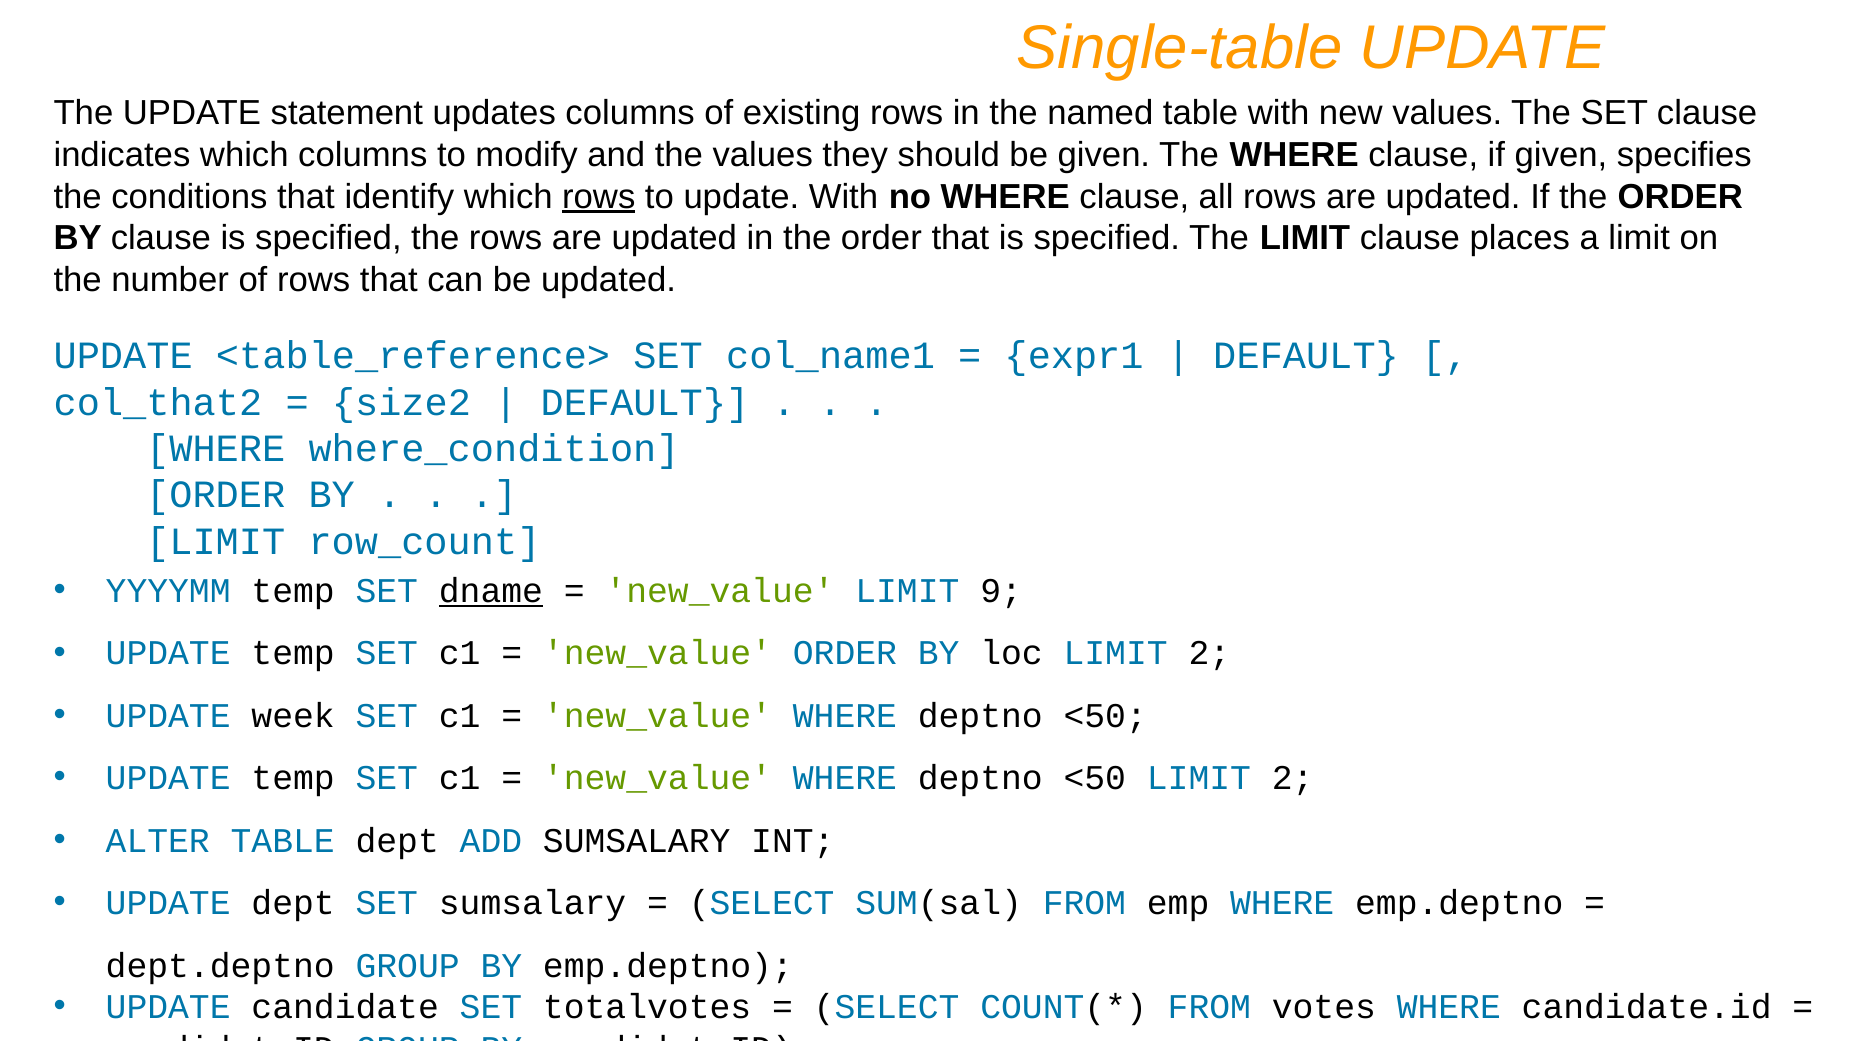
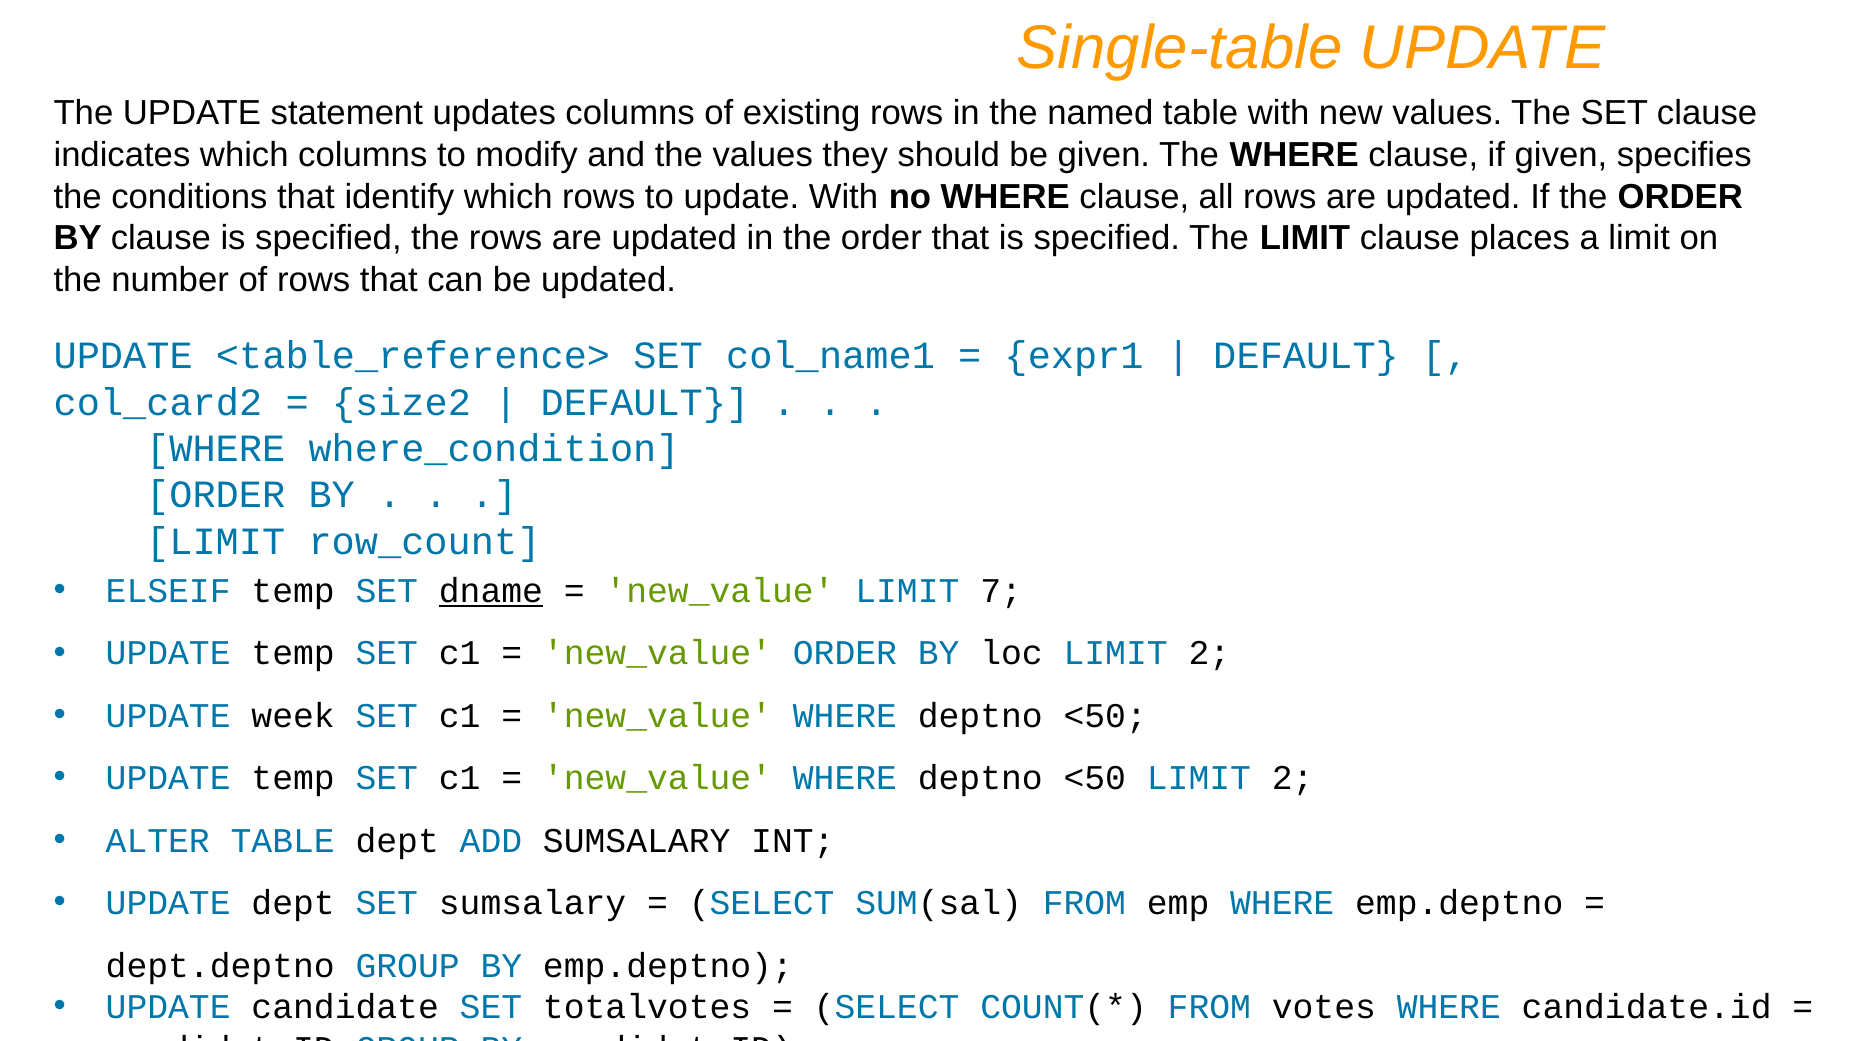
rows at (599, 197) underline: present -> none
col_that2: col_that2 -> col_card2
YYYYMM: YYYYMM -> ELSEIF
9: 9 -> 7
